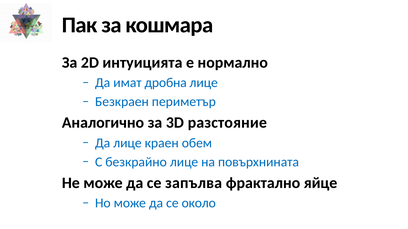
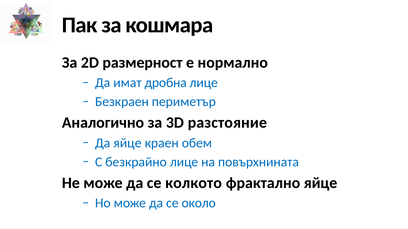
интуицията: интуицията -> размерност
Да лице: лице -> яйце
запълва: запълва -> колкото
